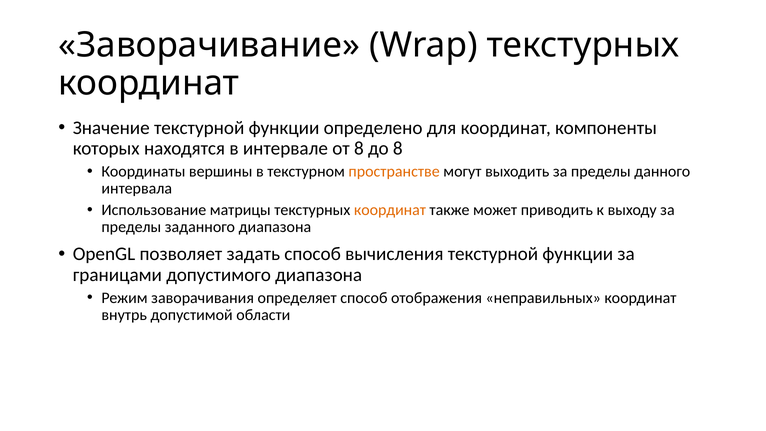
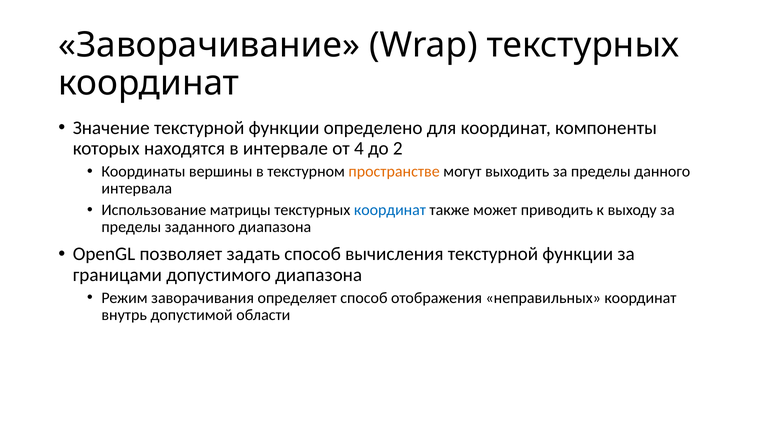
от 8: 8 -> 4
до 8: 8 -> 2
координат at (390, 210) colour: orange -> blue
